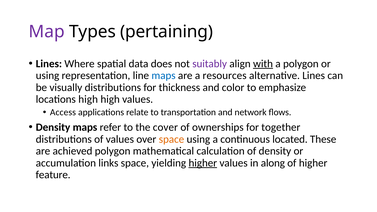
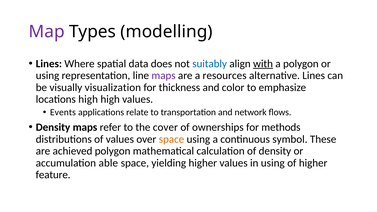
pertaining: pertaining -> modelling
suitably colour: purple -> blue
maps at (164, 76) colour: blue -> purple
visually distributions: distributions -> visualization
Access: Access -> Events
together: together -> methods
located: located -> symbol
links: links -> able
higher at (203, 163) underline: present -> none
in along: along -> using
